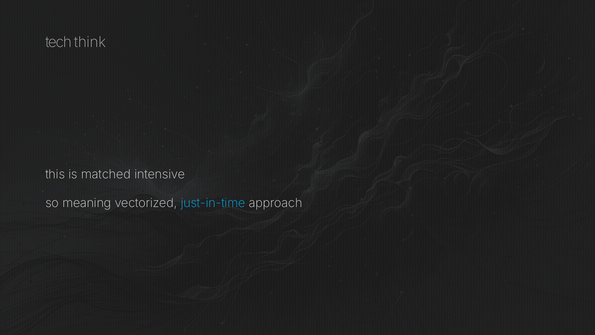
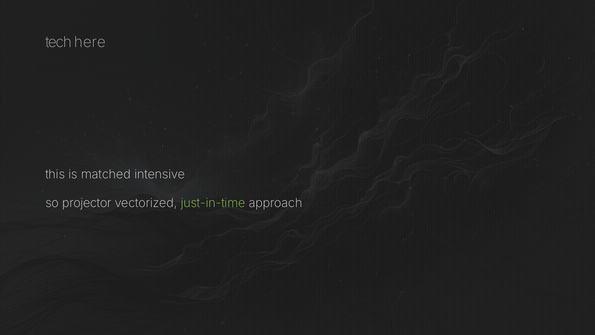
think: think -> here
meaning: meaning -> projector
just-in-time colour: light blue -> light green
